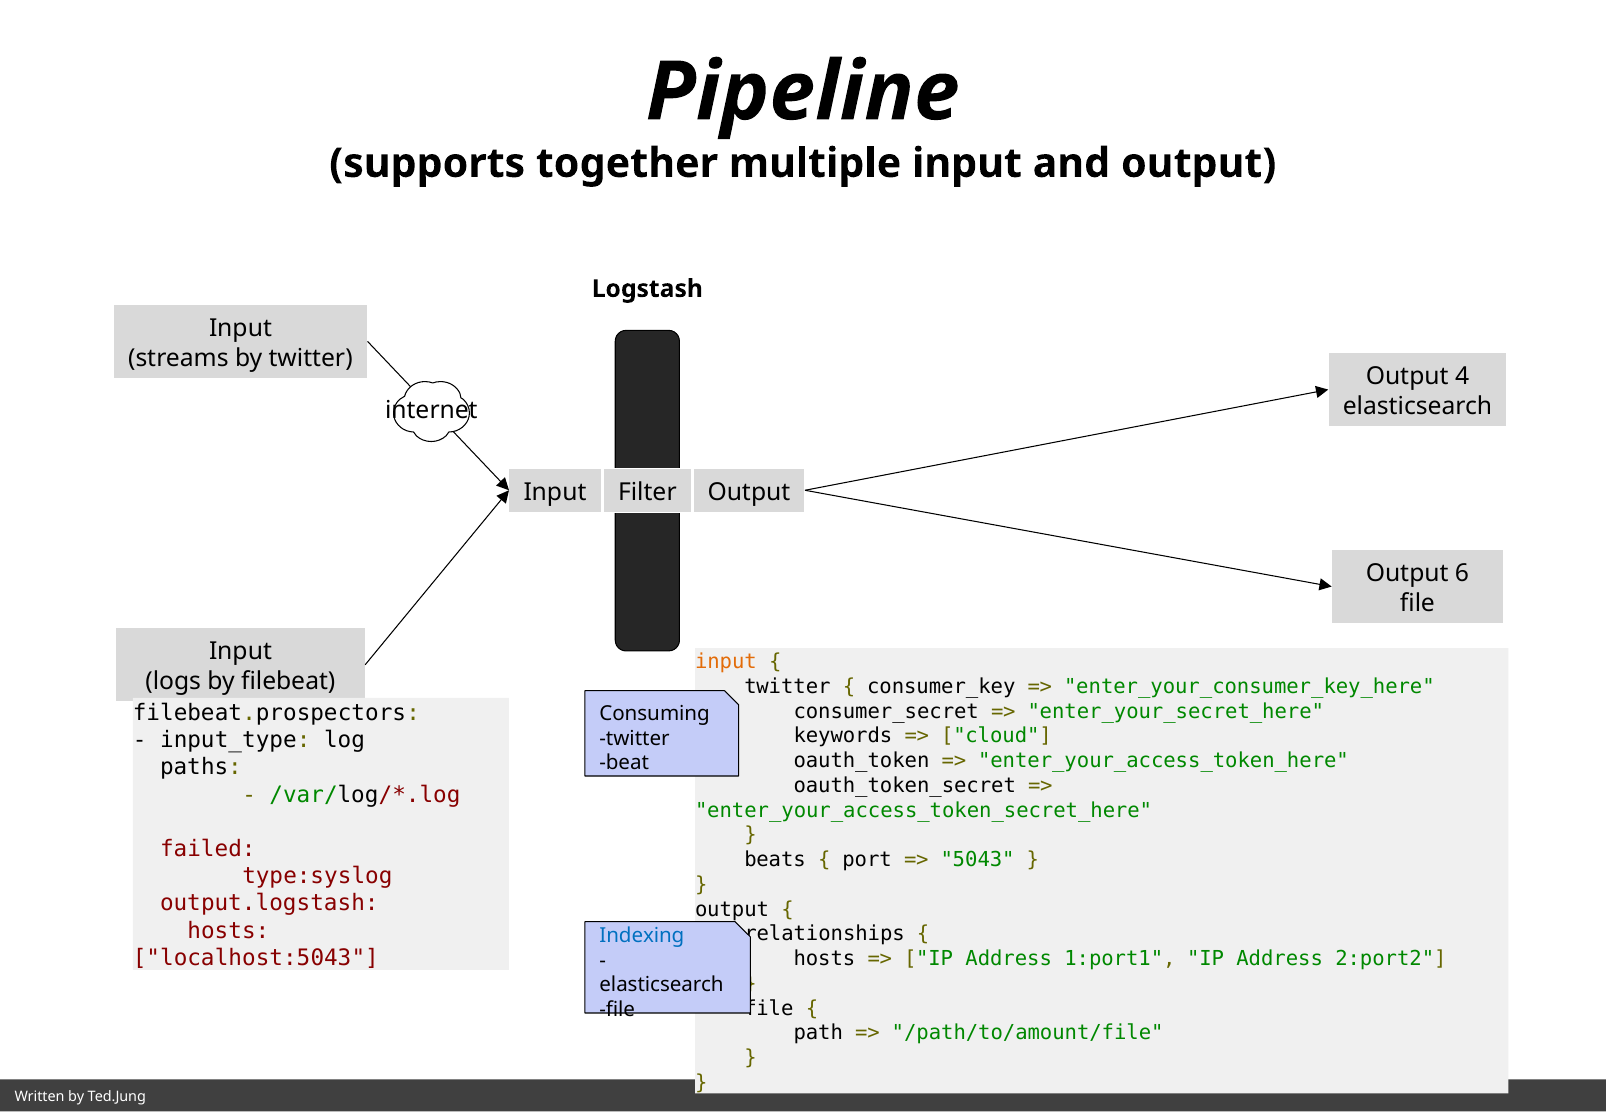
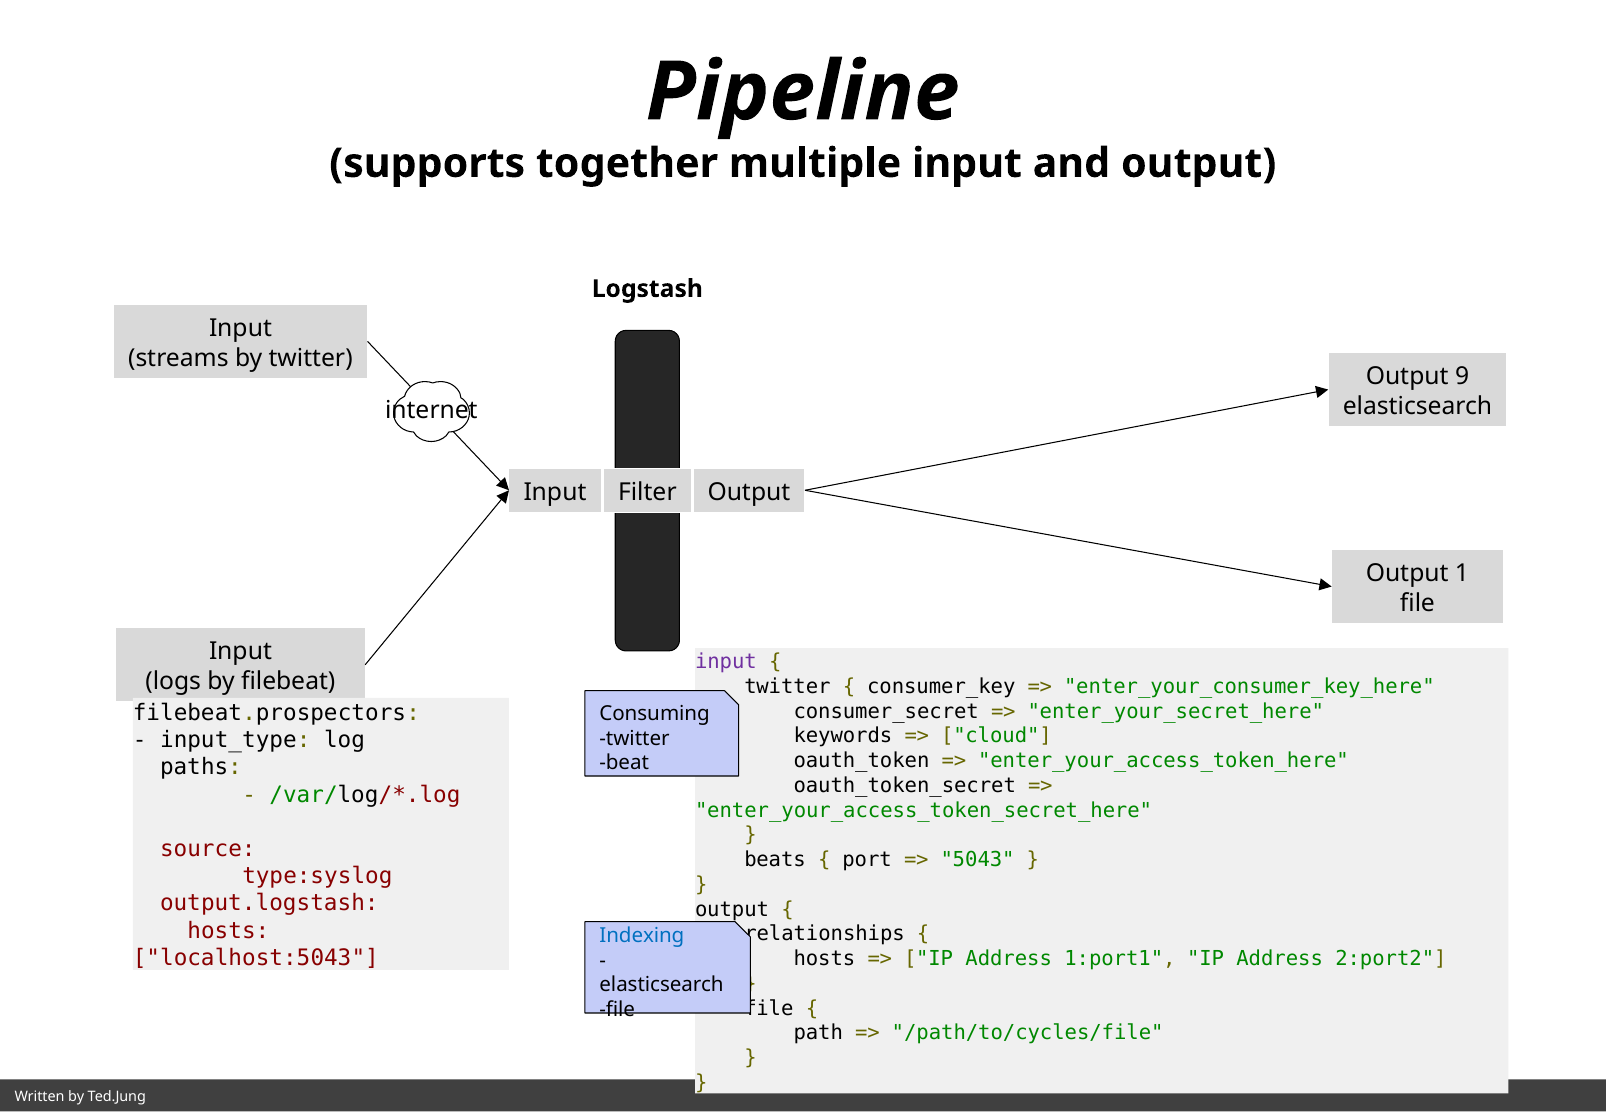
4: 4 -> 9
6: 6 -> 1
input at (726, 662) colour: orange -> purple
failed: failed -> source
/path/to/amount/file: /path/to/amount/file -> /path/to/cycles/file
